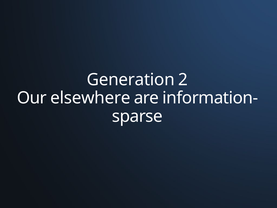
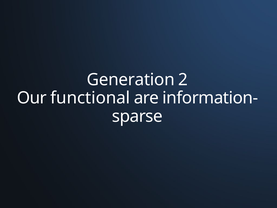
elsewhere: elsewhere -> functional
